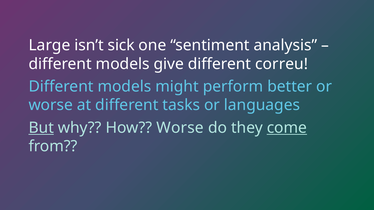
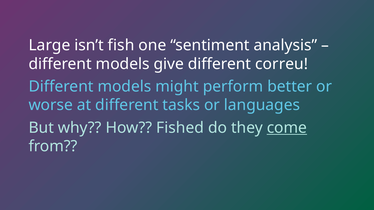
sick: sick -> fish
But underline: present -> none
How Worse: Worse -> Fished
